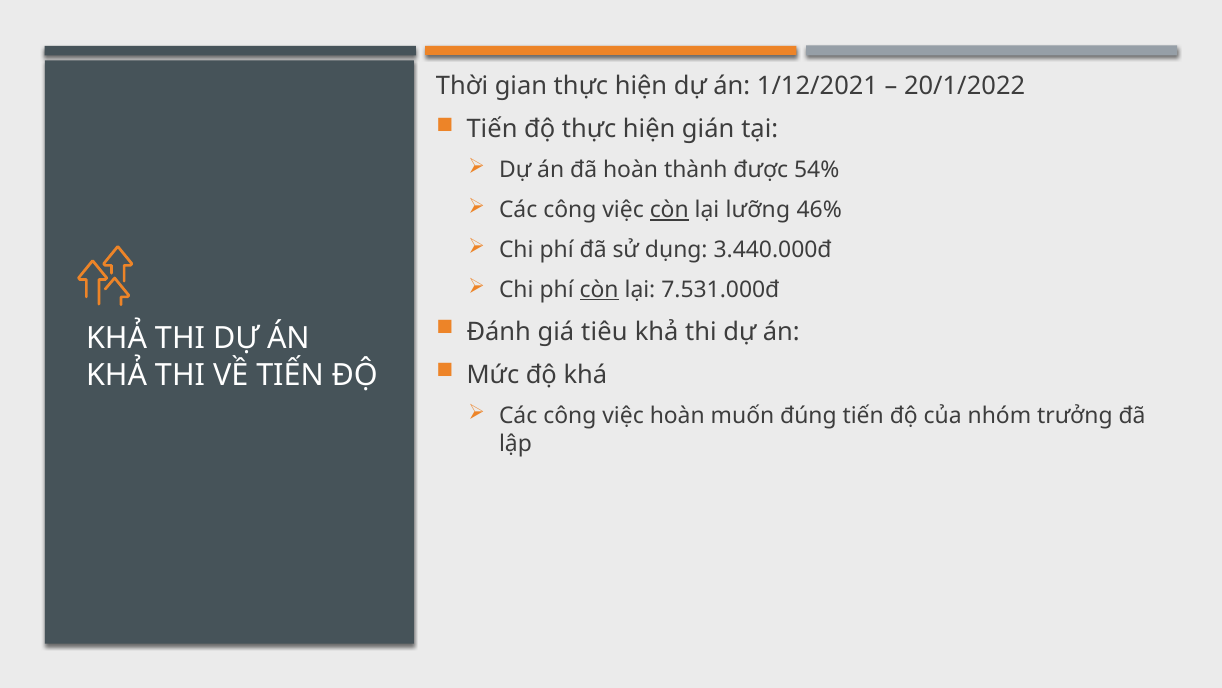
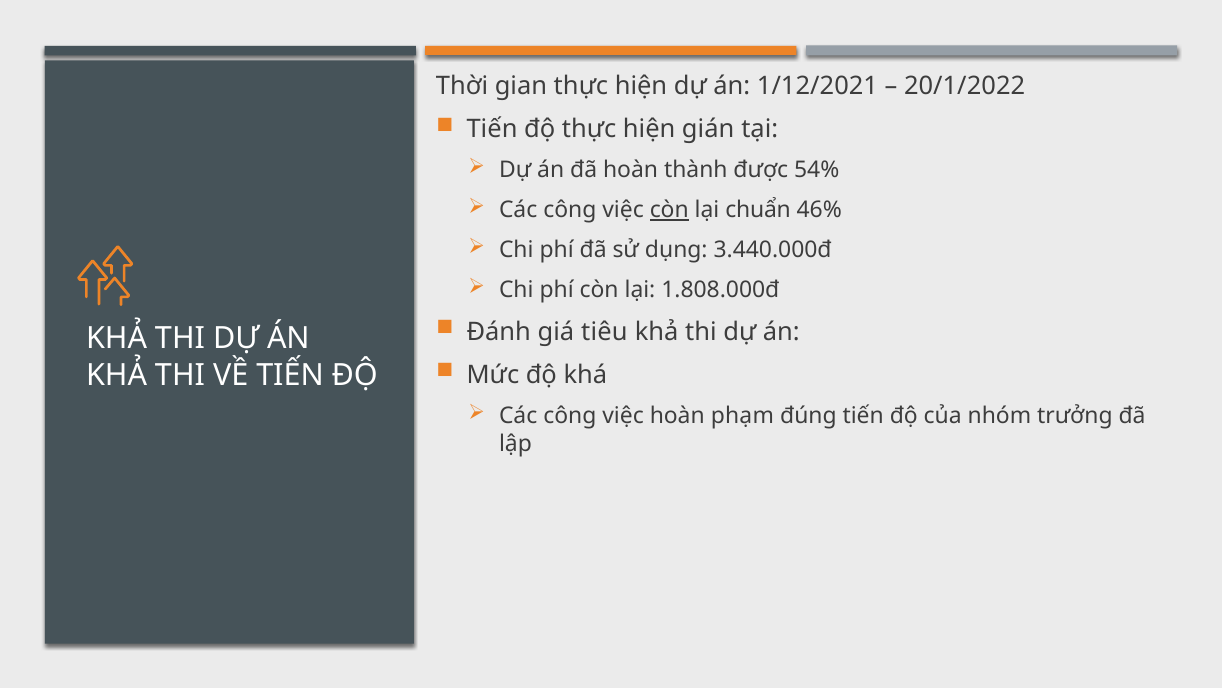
lưỡng: lưỡng -> chuẩn
còn at (599, 289) underline: present -> none
7.531.000đ: 7.531.000đ -> 1.808.000đ
muốn: muốn -> phạm
